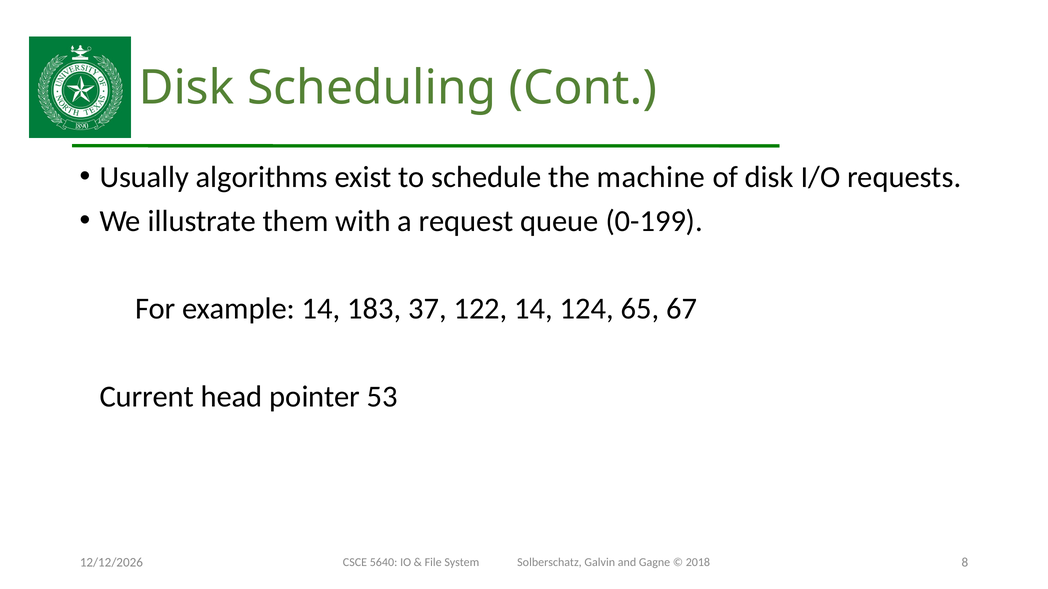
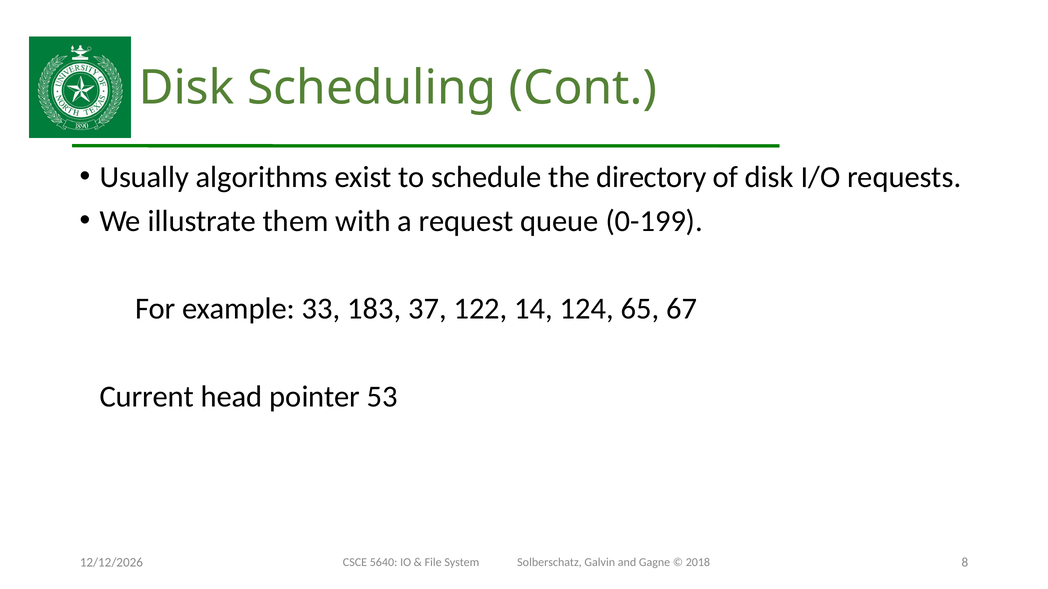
machine: machine -> directory
example 14: 14 -> 33
